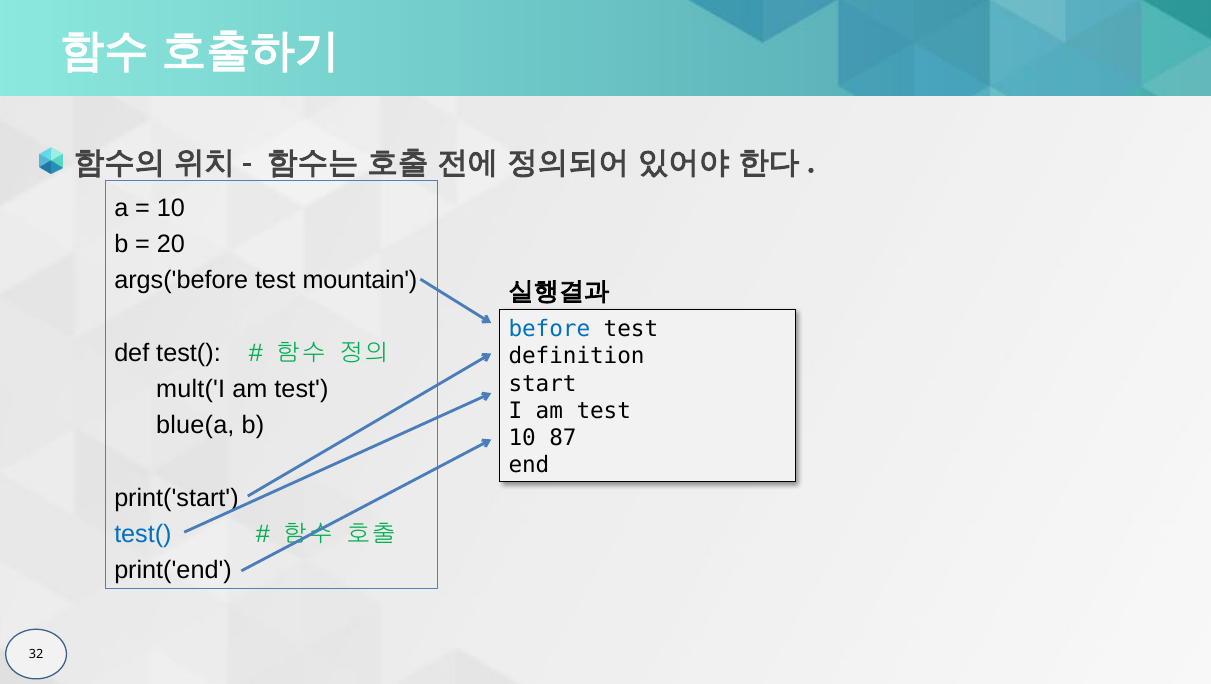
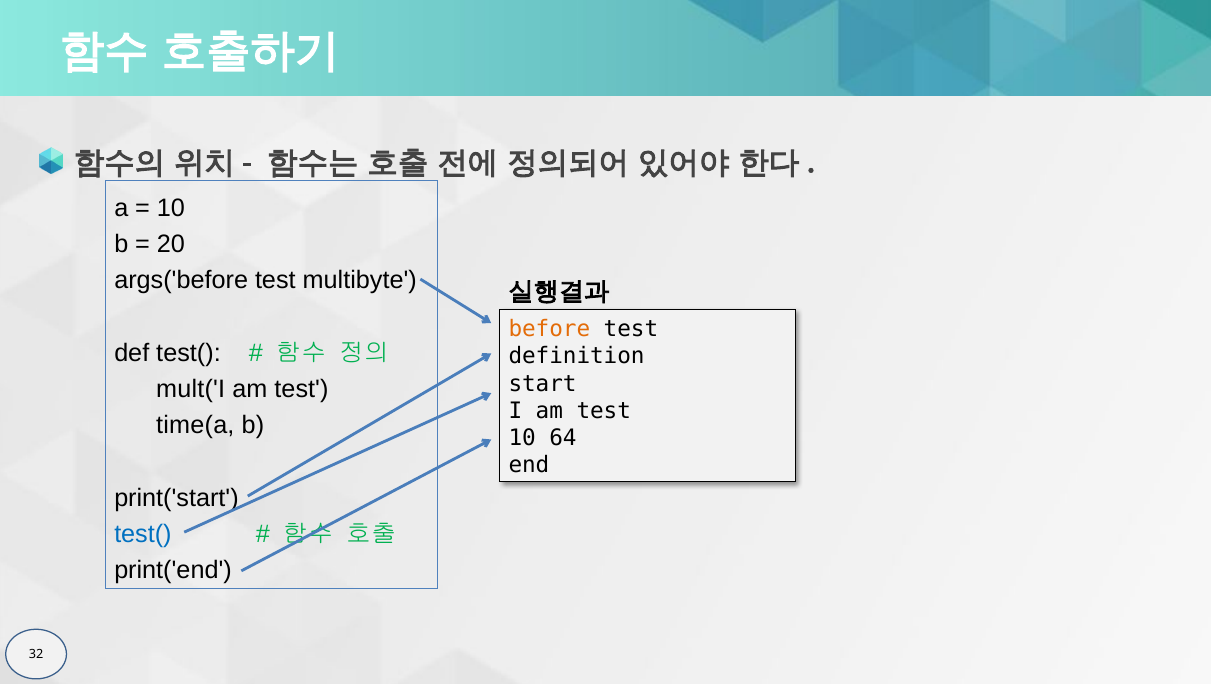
mountain: mountain -> multibyte
before colour: blue -> orange
blue(a: blue(a -> time(a
87: 87 -> 64
